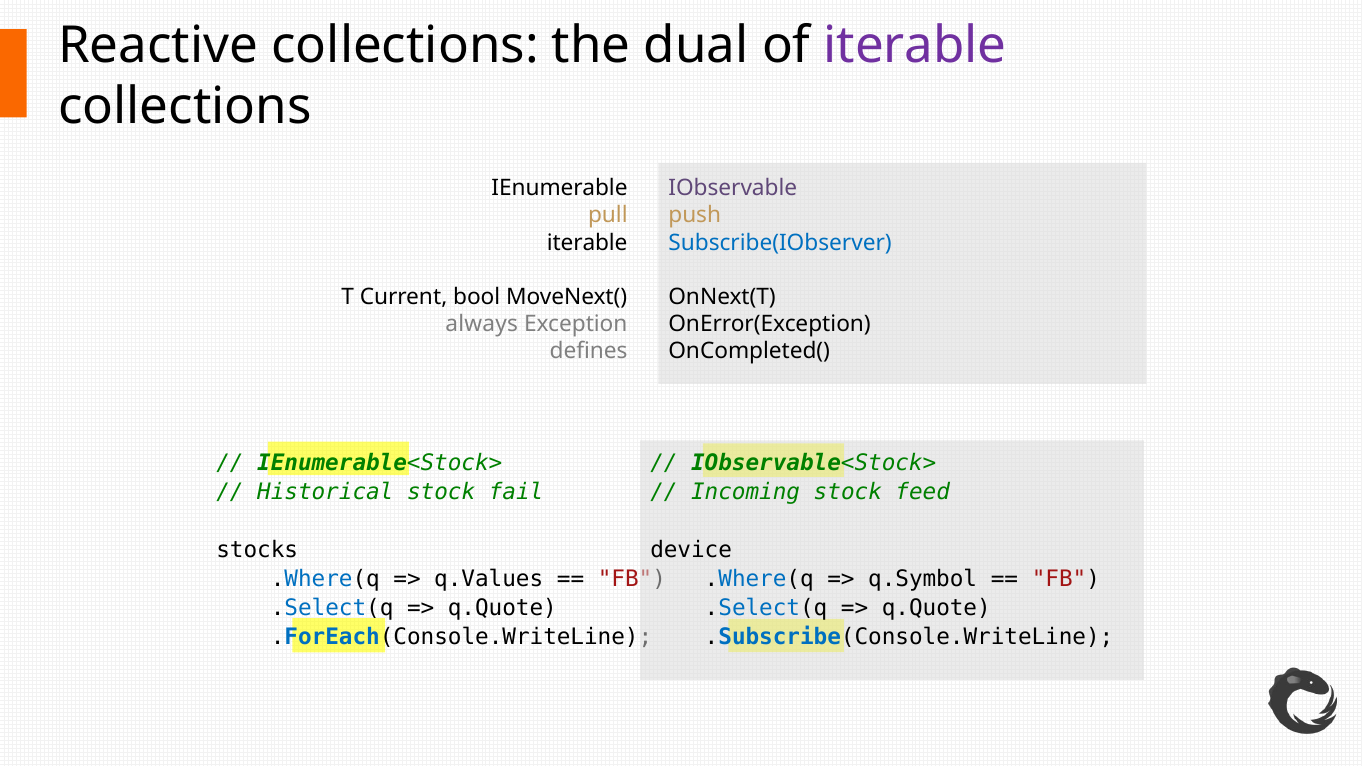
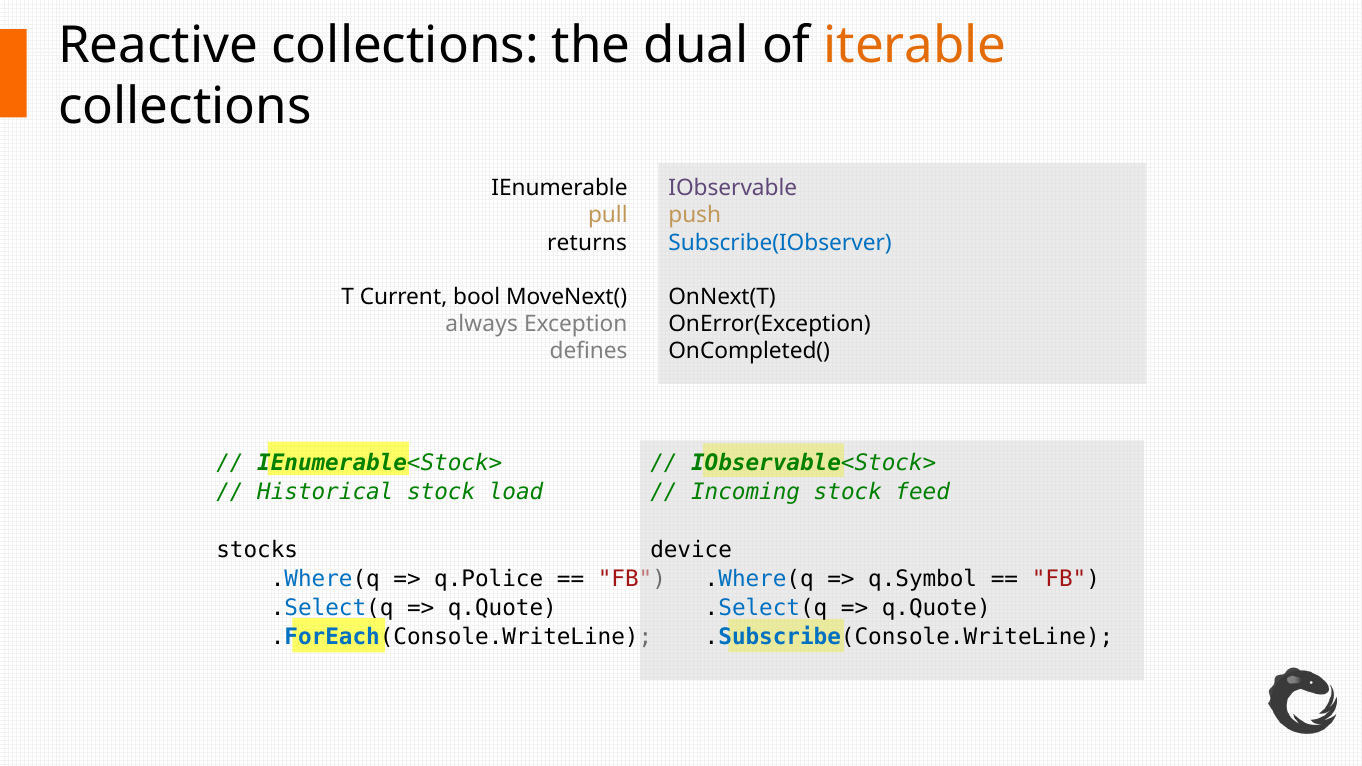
iterable at (915, 45) colour: purple -> orange
iterable at (587, 243): iterable -> returns
fail: fail -> load
q.Values: q.Values -> q.Police
